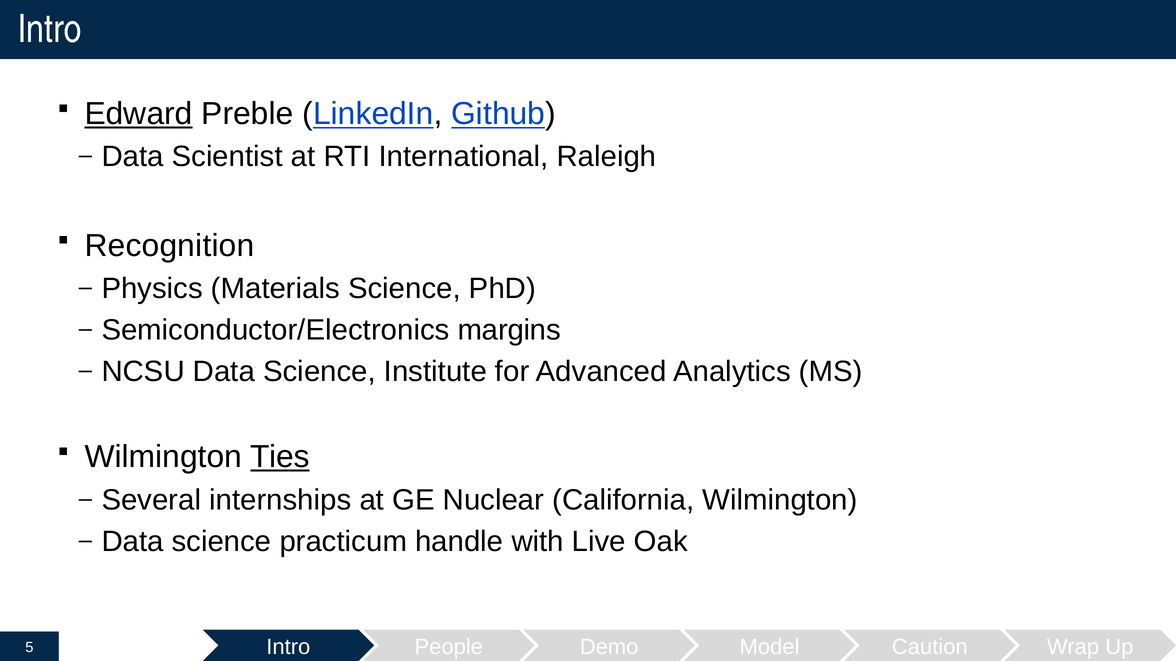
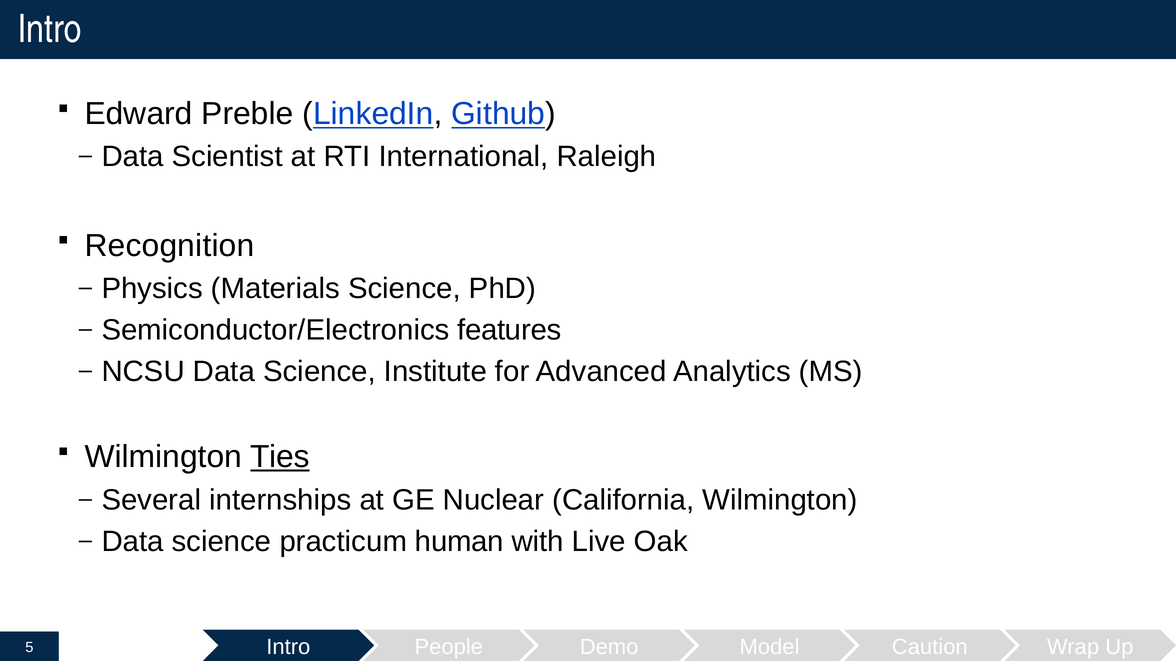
Edward underline: present -> none
margins: margins -> features
handle: handle -> human
